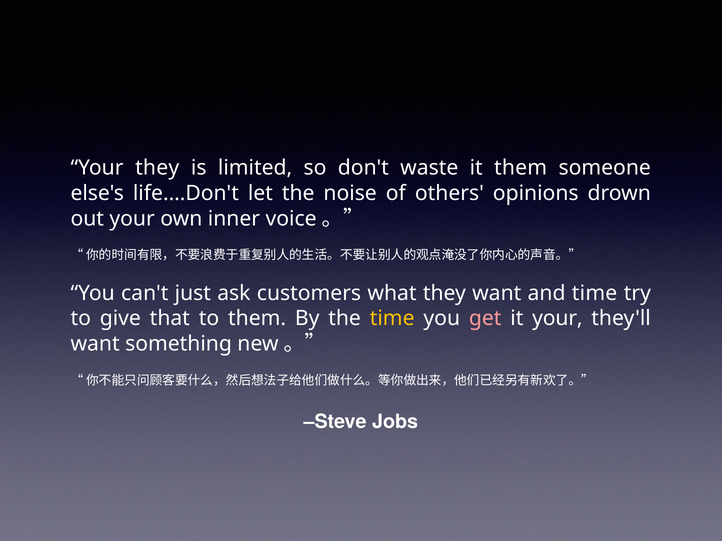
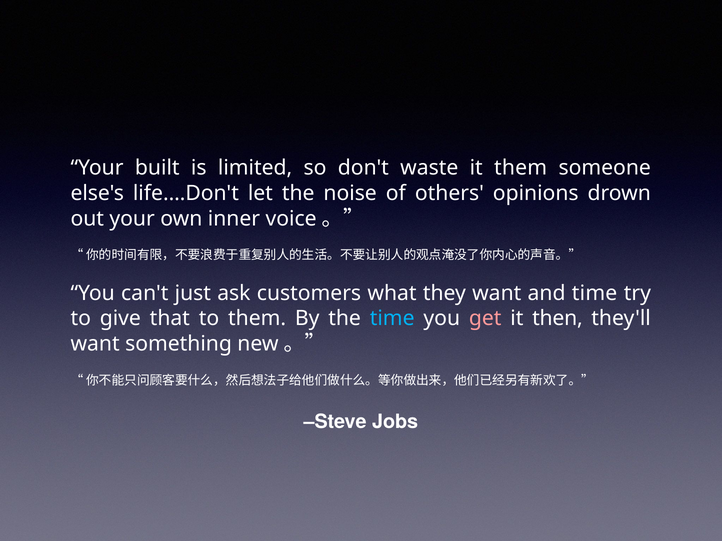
Your they: they -> built
time at (392, 319) colour: yellow -> light blue
it your: your -> then
